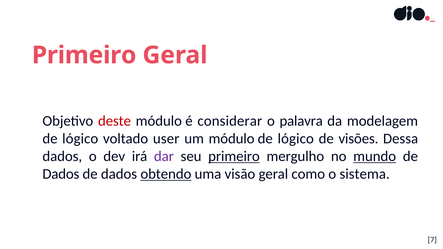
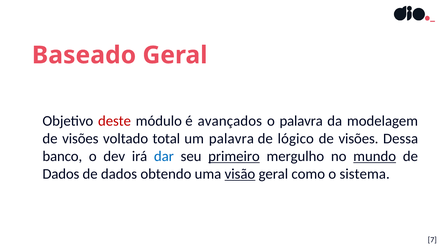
Primeiro at (84, 55): Primeiro -> Baseado
considerar: considerar -> avançados
lógico at (80, 139): lógico -> visões
user: user -> total
um módulo: módulo -> palavra
dados at (62, 156): dados -> banco
dar colour: purple -> blue
obtendo underline: present -> none
visão underline: none -> present
